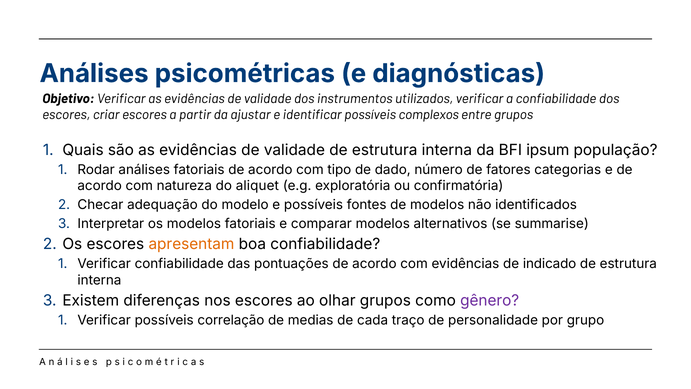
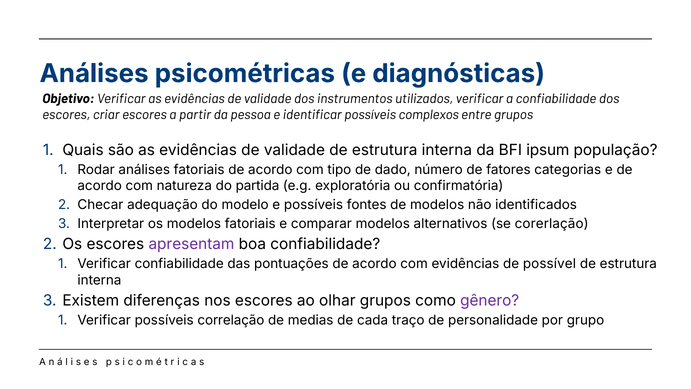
ajustar: ajustar -> pessoa
aliquet: aliquet -> partida
summarise: summarise -> corerlação
apresentam colour: orange -> purple
indicado: indicado -> possível
